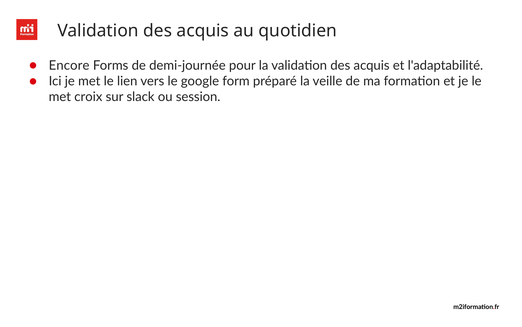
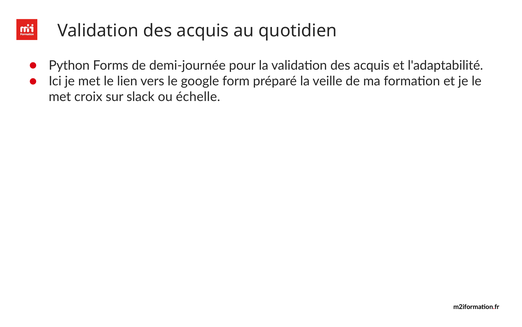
Encore: Encore -> Python
session: session -> échelle
